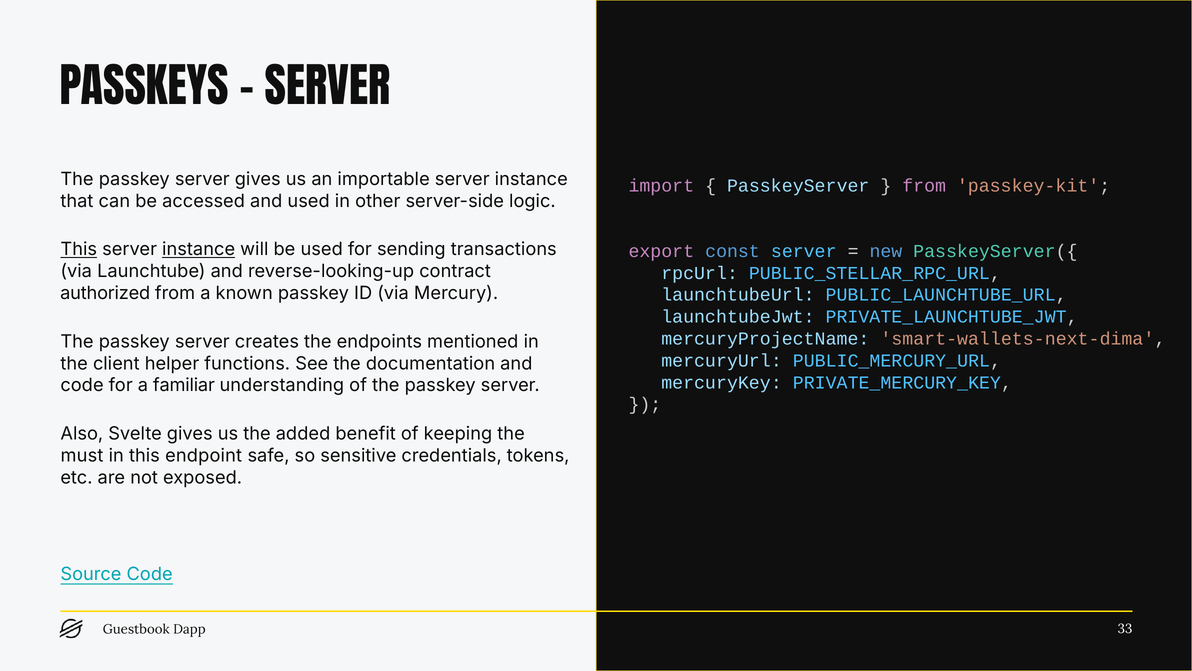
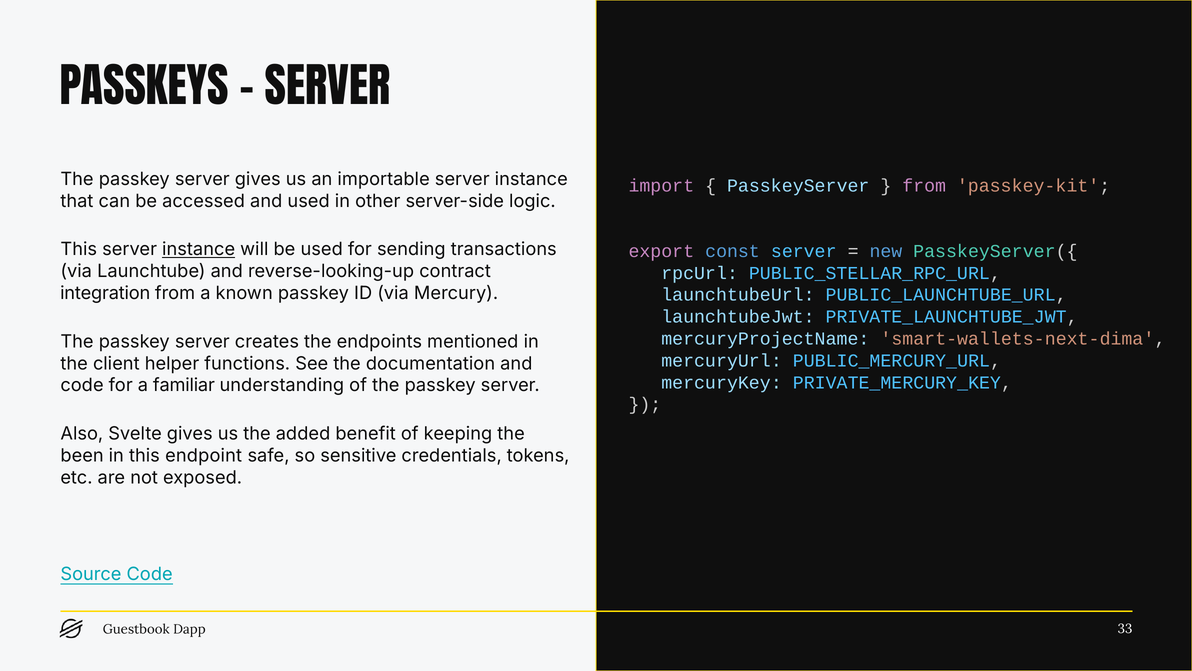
This at (79, 249) underline: present -> none
authorized: authorized -> integration
must: must -> been
